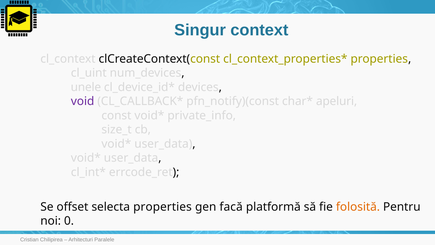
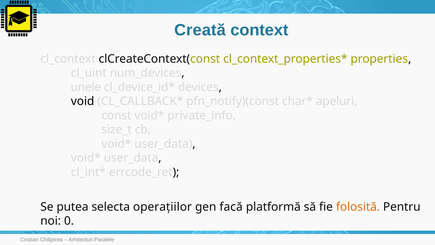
Singur: Singur -> Creată
void colour: purple -> black
offset: offset -> putea
selecta properties: properties -> operațiilor
